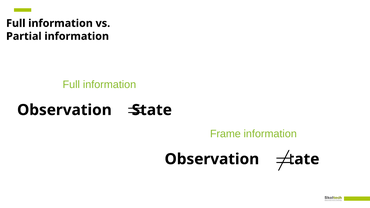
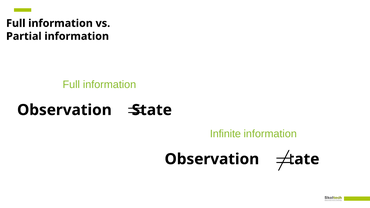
Frame: Frame -> Infinite
